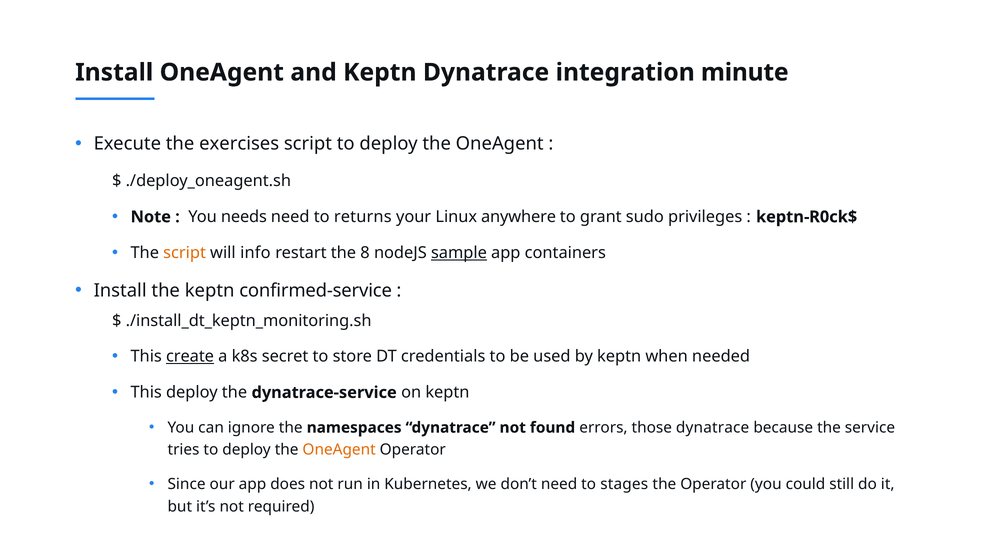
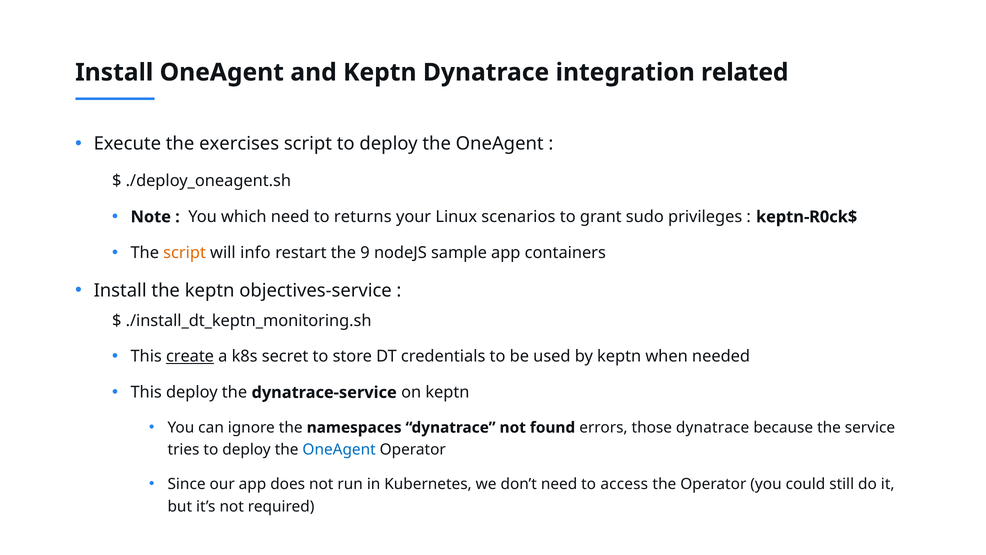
minute: minute -> related
needs: needs -> which
anywhere: anywhere -> scenarios
8: 8 -> 9
sample underline: present -> none
confirmed-service: confirmed-service -> objectives-service
OneAgent at (339, 450) colour: orange -> blue
stages: stages -> access
